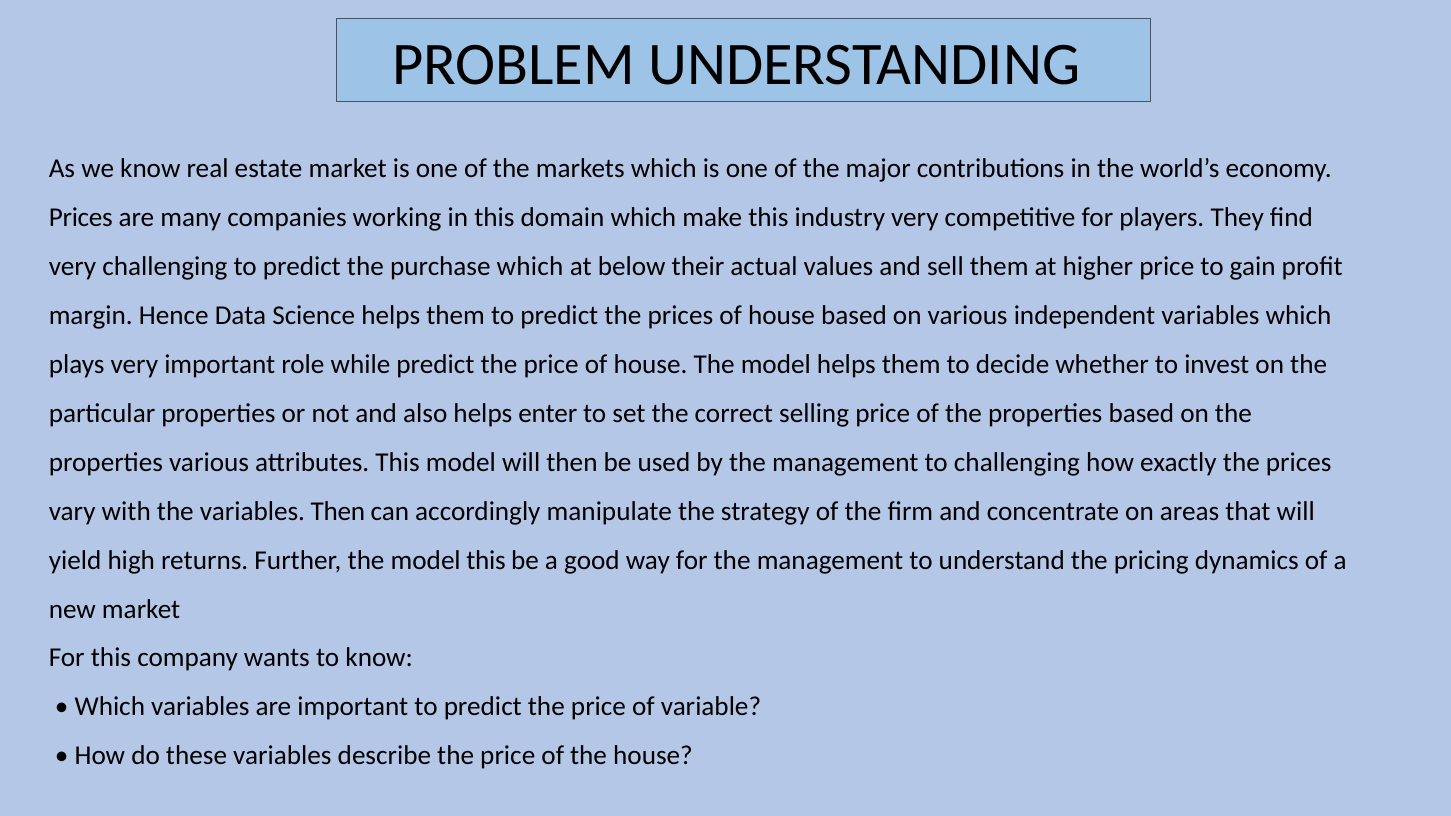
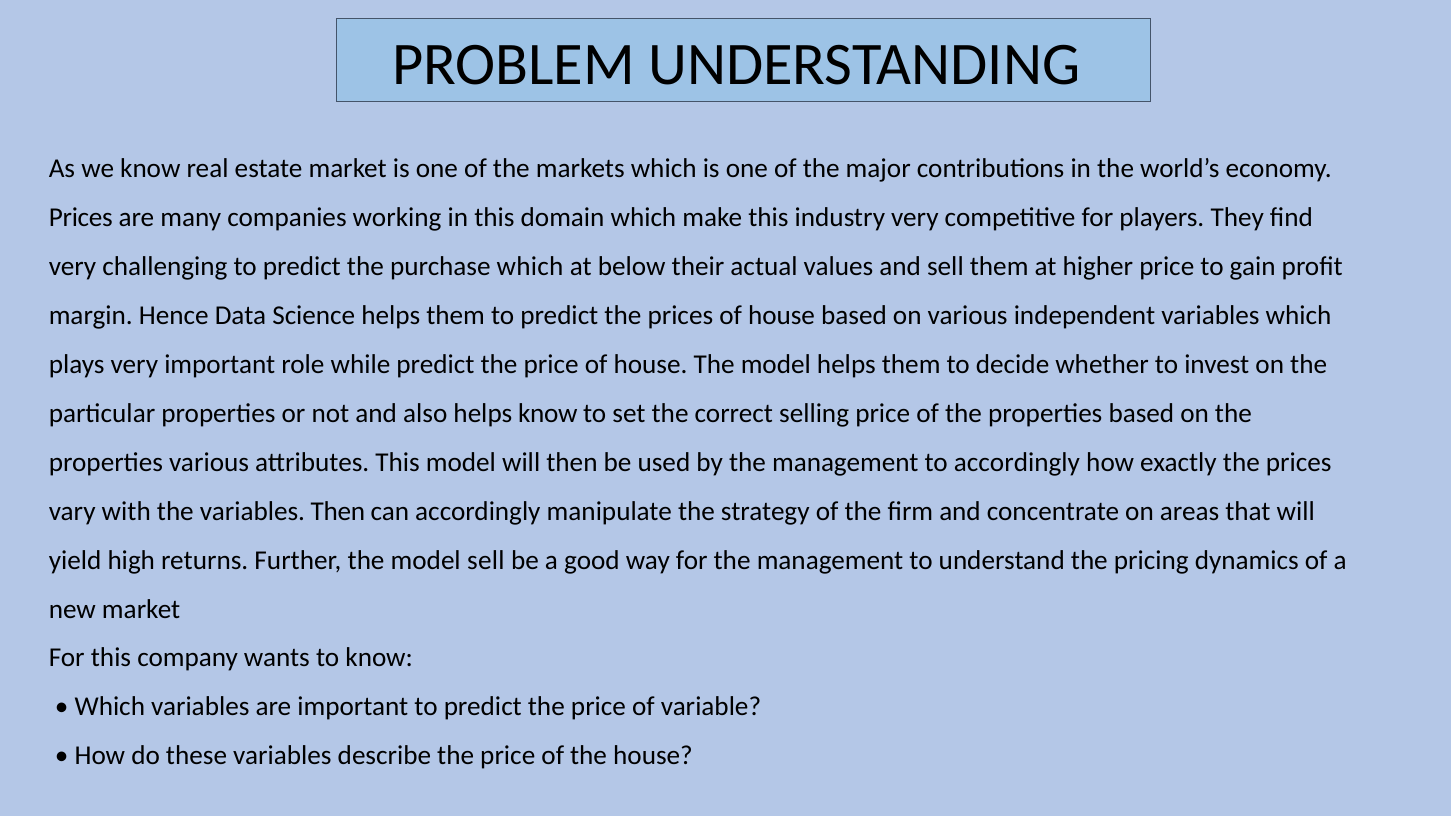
helps enter: enter -> know
to challenging: challenging -> accordingly
model this: this -> sell
